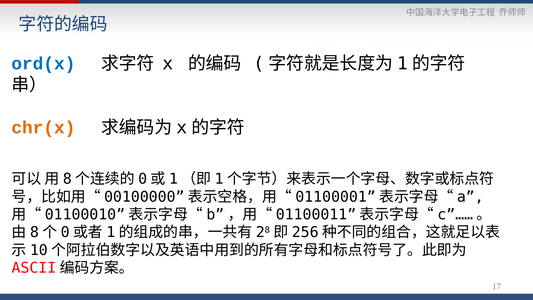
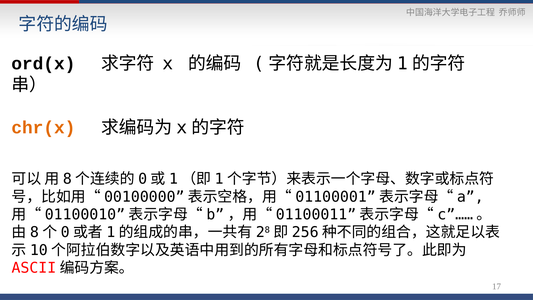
ord(x colour: blue -> black
